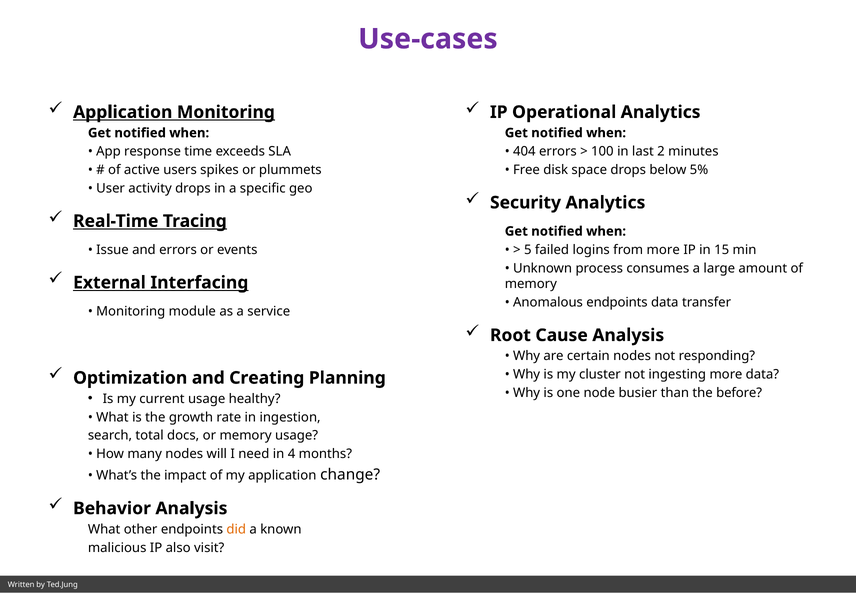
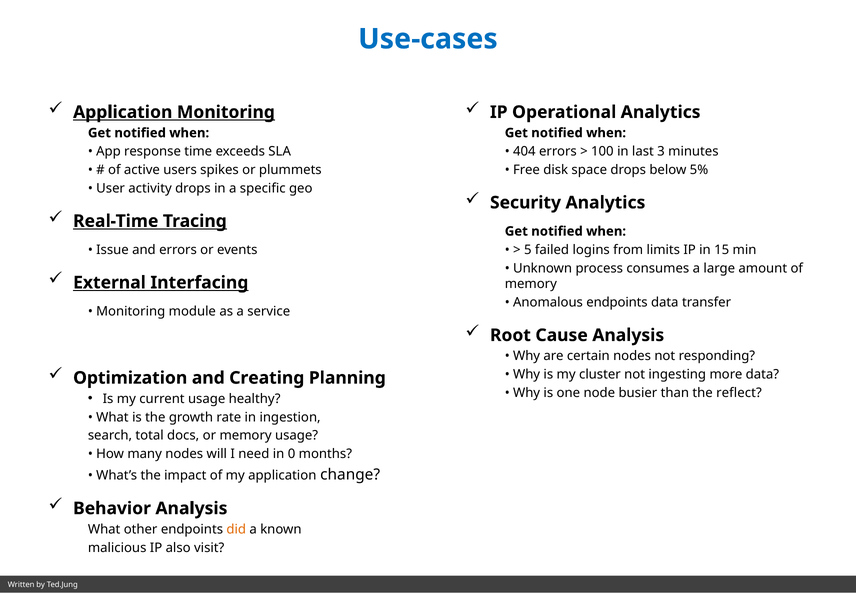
Use-cases colour: purple -> blue
2: 2 -> 3
from more: more -> limits
before: before -> reflect
4: 4 -> 0
